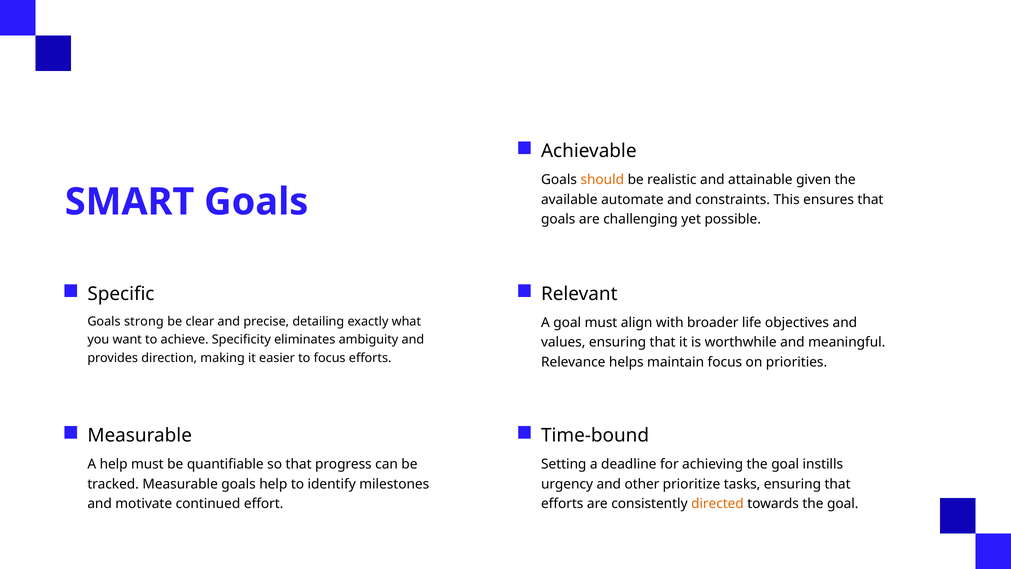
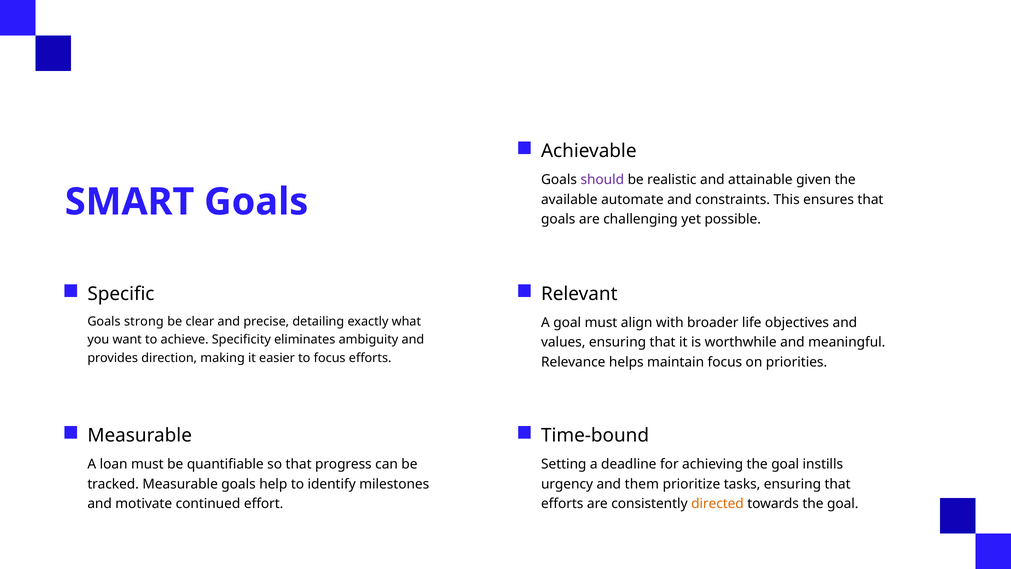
should colour: orange -> purple
A help: help -> loan
other: other -> them
